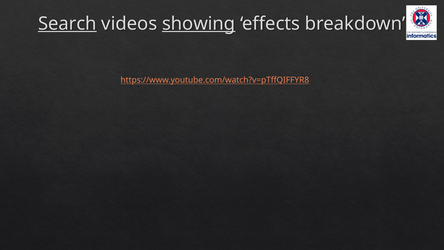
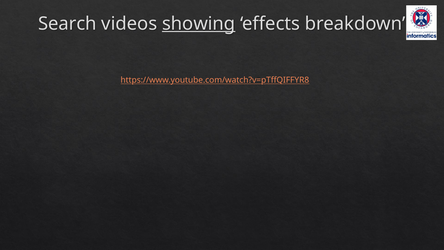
Search underline: present -> none
